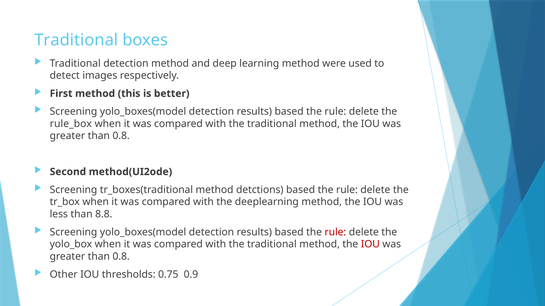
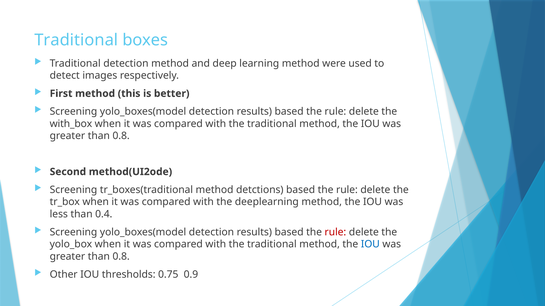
rule_box: rule_box -> with_box
8.8: 8.8 -> 0.4
IOU at (370, 245) colour: red -> blue
